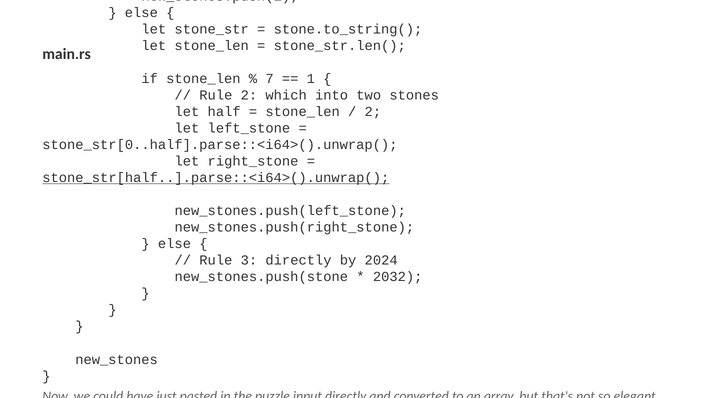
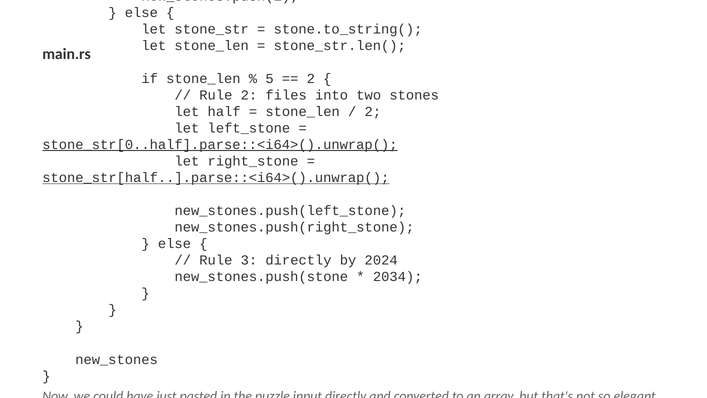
7: 7 -> 5
1 at (311, 79): 1 -> 2
which: which -> files
stone_str[0..half].parse::<i64>().unwrap( underline: none -> present
2032: 2032 -> 2034
